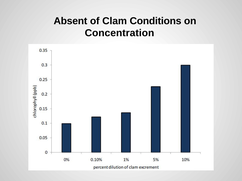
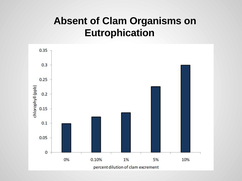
Conditions: Conditions -> Organisms
Concentration: Concentration -> Eutrophication
